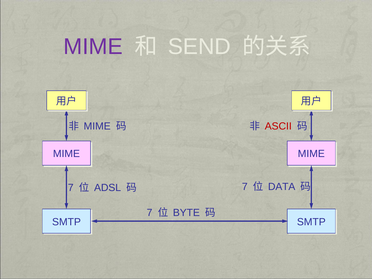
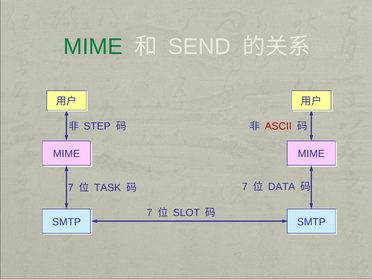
MIME at (93, 47) colour: purple -> green
MIME at (97, 126): MIME -> STEP
ADSL: ADSL -> TASK
BYTE: BYTE -> SLOT
